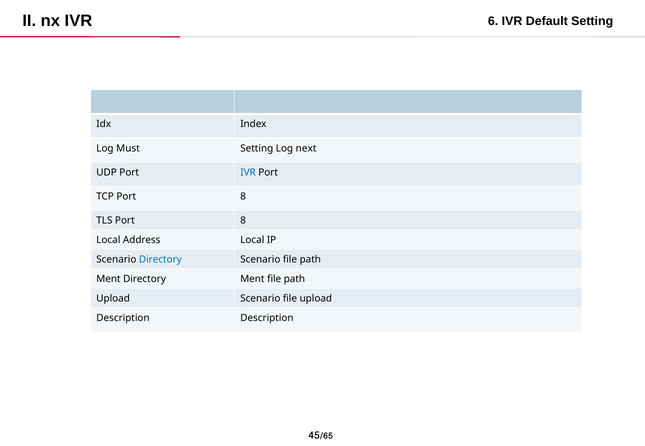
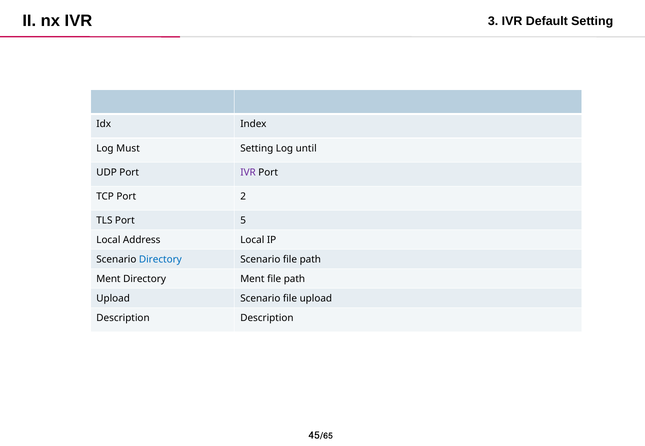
6: 6 -> 3
next: next -> until
IVR at (248, 173) colour: blue -> purple
TCP Port 8: 8 -> 2
TLS Port 8: 8 -> 5
